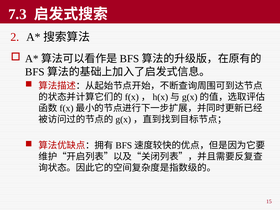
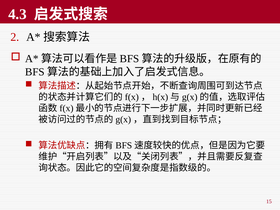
7.3: 7.3 -> 4.3
